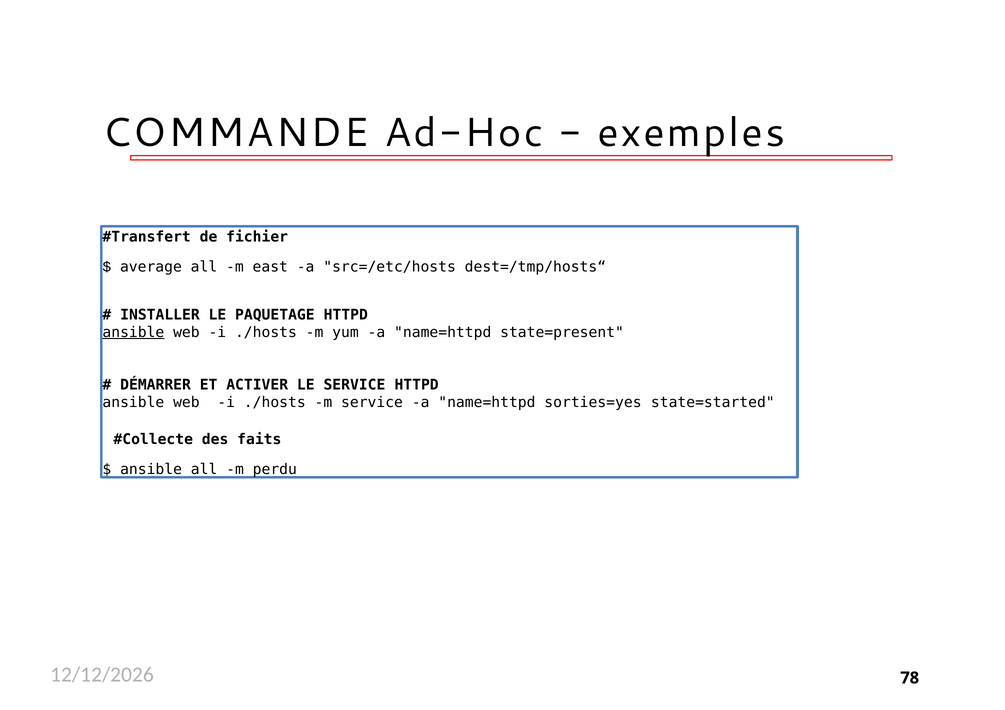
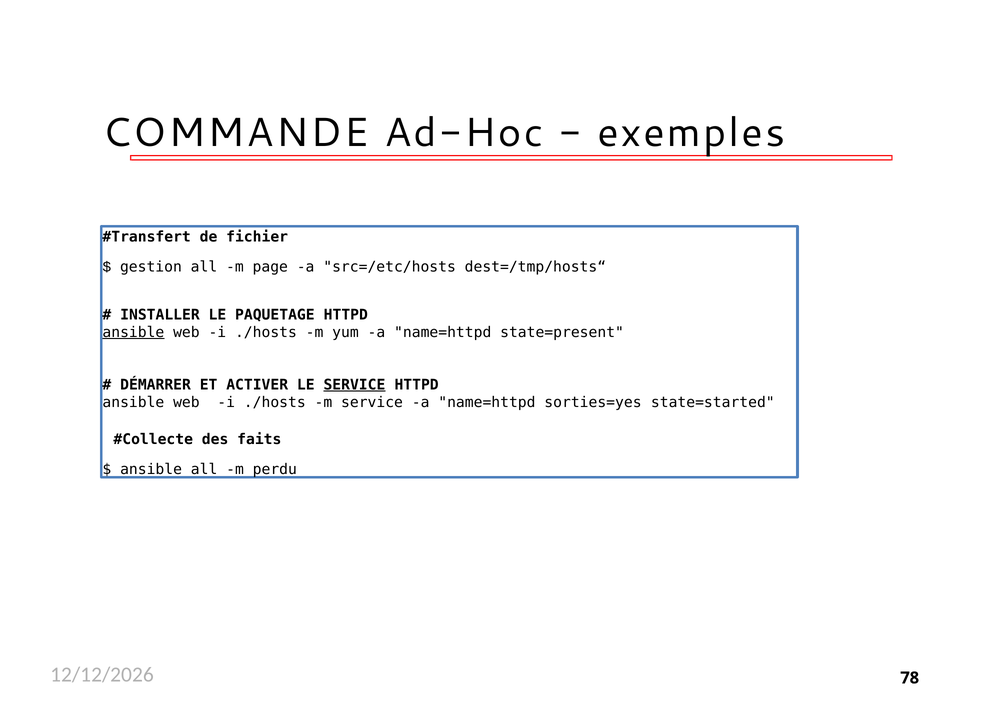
average: average -> gestion
east: east -> page
SERVICE at (354, 385) underline: none -> present
